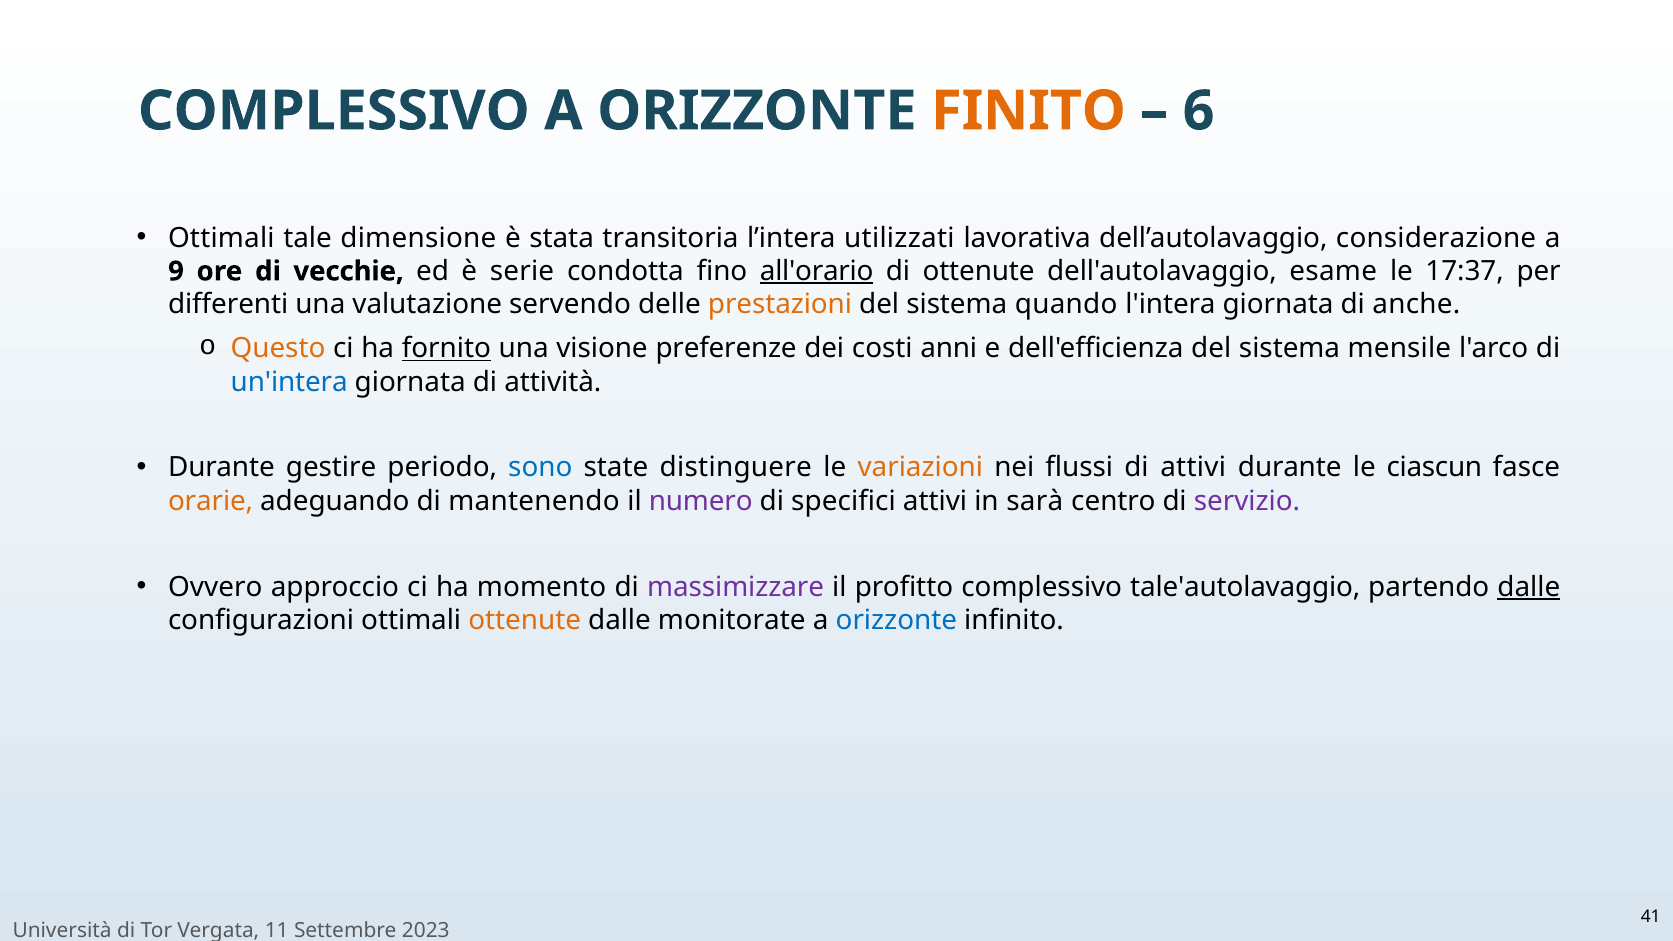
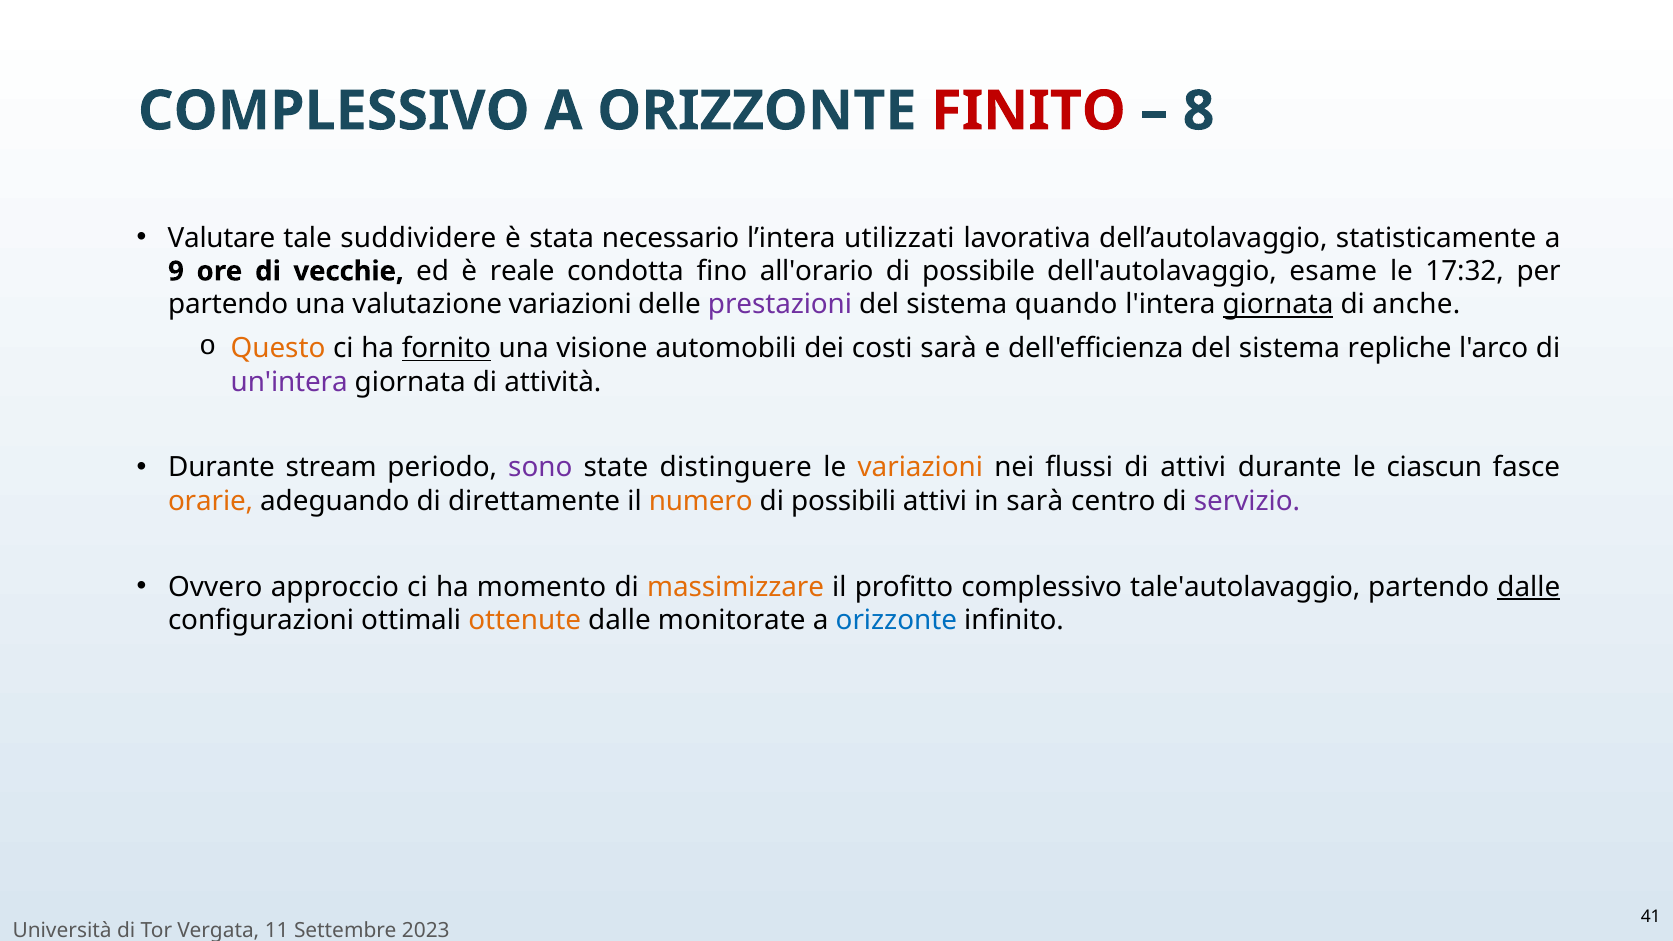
FINITO colour: orange -> red
6: 6 -> 8
Ottimali at (221, 238): Ottimali -> Valutare
dimensione: dimensione -> suddividere
transitoria: transitoria -> necessario
considerazione: considerazione -> statisticamente
serie: serie -> reale
all'orario underline: present -> none
di ottenute: ottenute -> possibile
17:37: 17:37 -> 17:32
differenti at (228, 305): differenti -> partendo
valutazione servendo: servendo -> variazioni
prestazioni colour: orange -> purple
giornata at (1278, 305) underline: none -> present
preferenze: preferenze -> automobili
costi anni: anni -> sarà
mensile: mensile -> repliche
un'intera colour: blue -> purple
gestire: gestire -> stream
sono colour: blue -> purple
mantenendo: mantenendo -> direttamente
numero colour: purple -> orange
specifici: specifici -> possibili
massimizzare colour: purple -> orange
